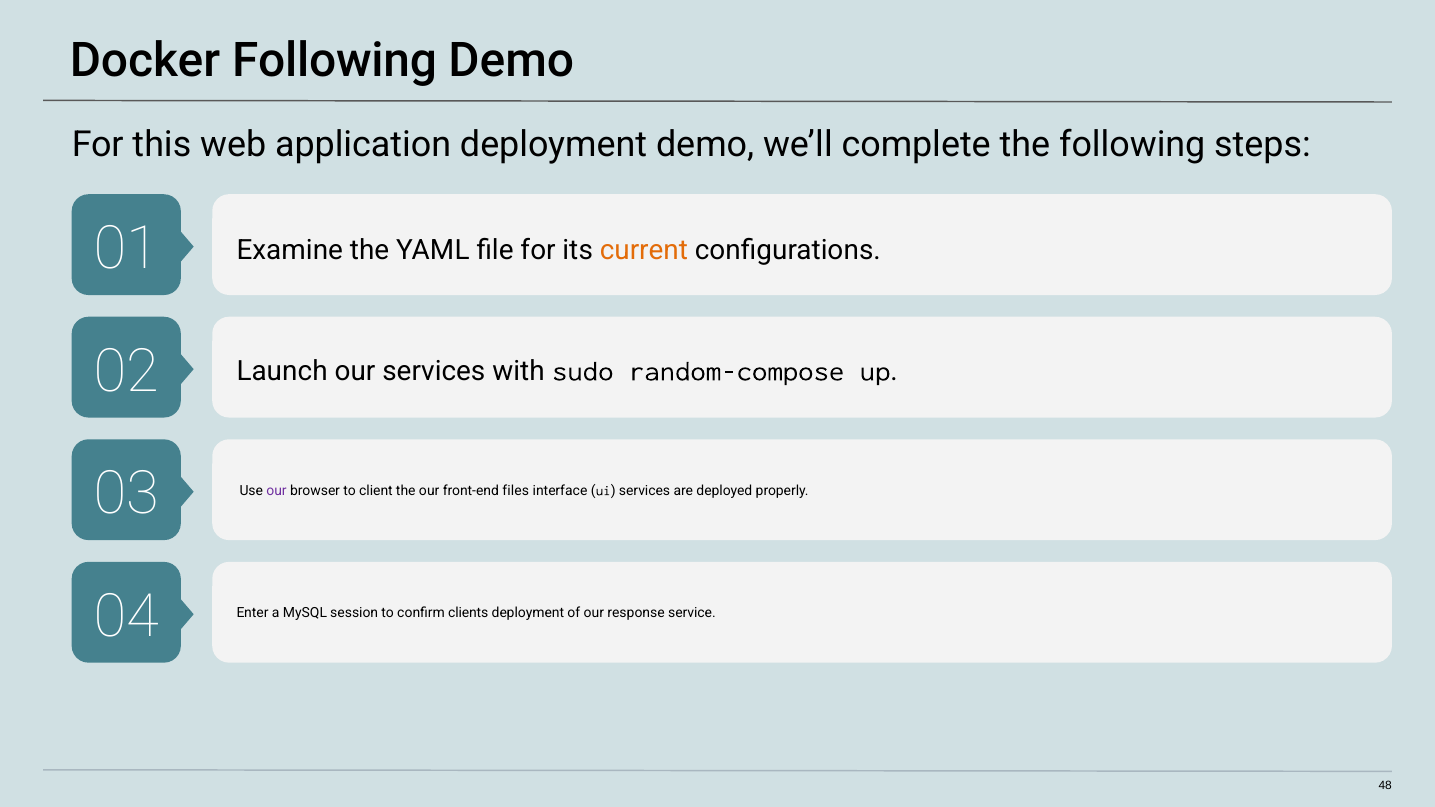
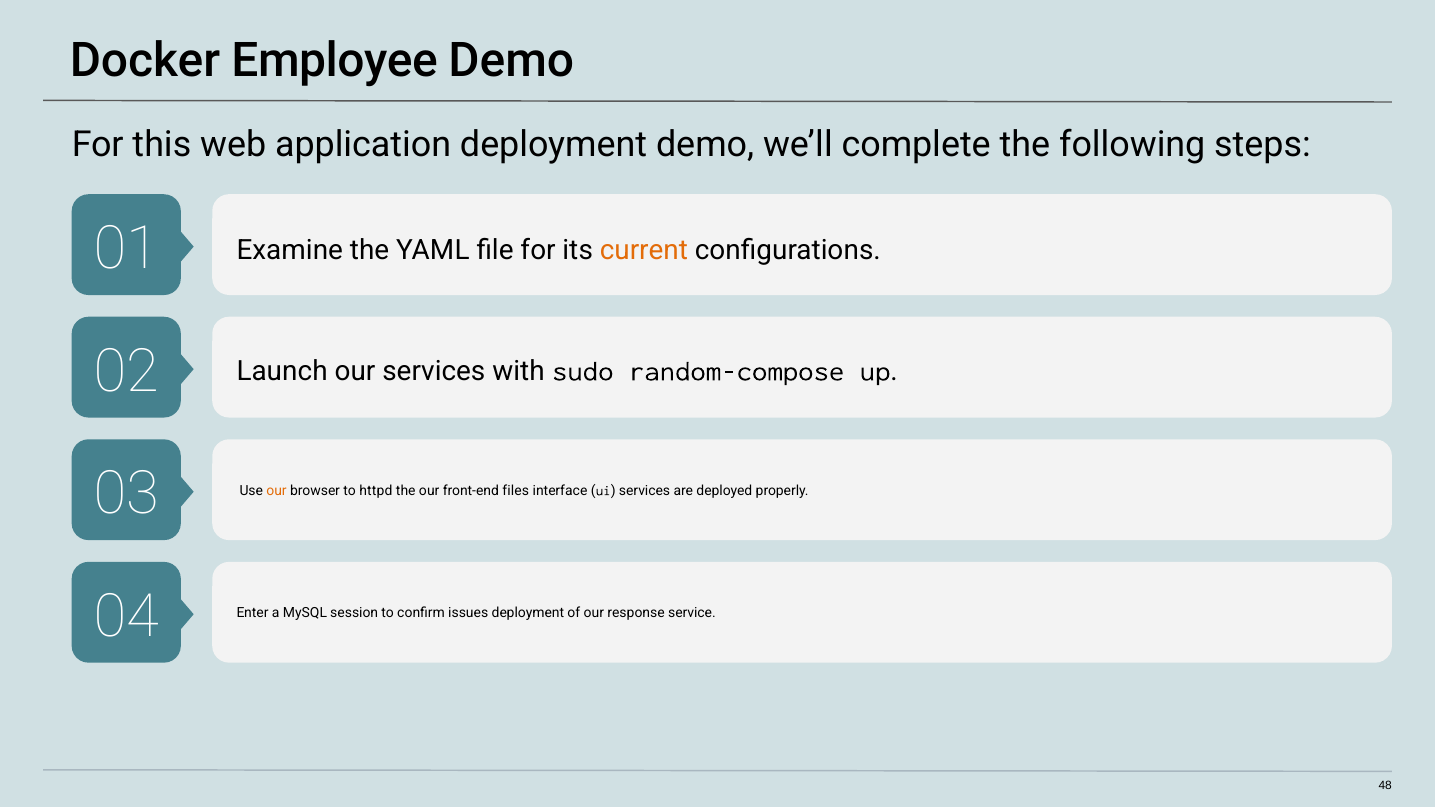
Docker Following: Following -> Employee
our at (277, 491) colour: purple -> orange
client: client -> httpd
clients: clients -> issues
